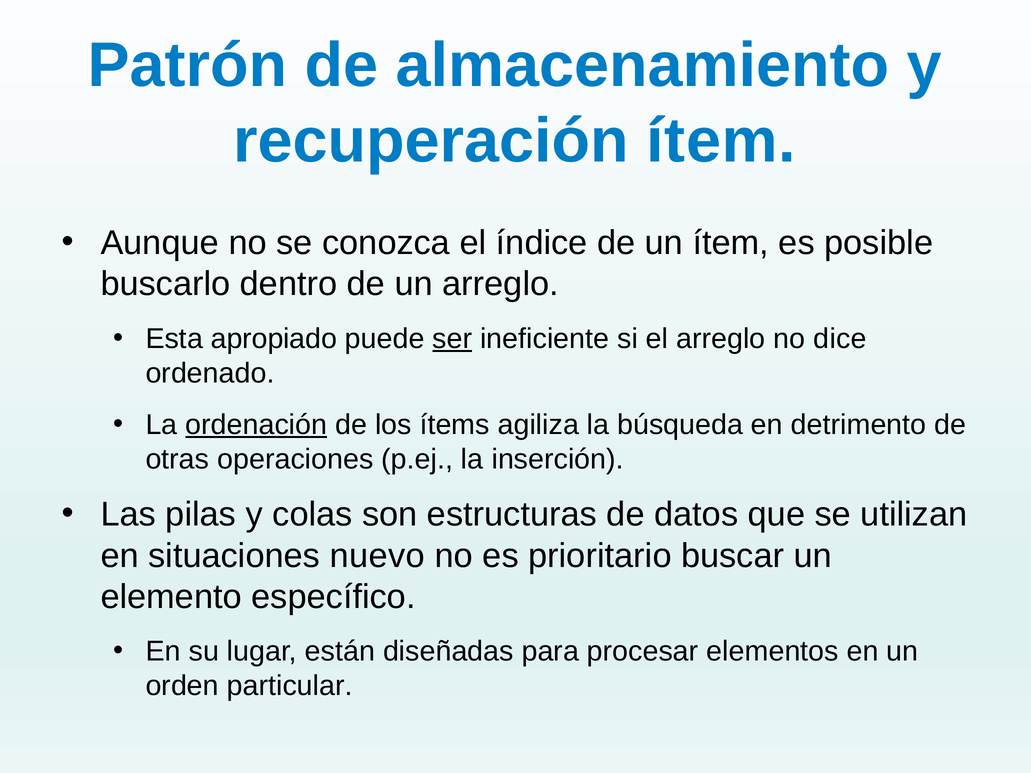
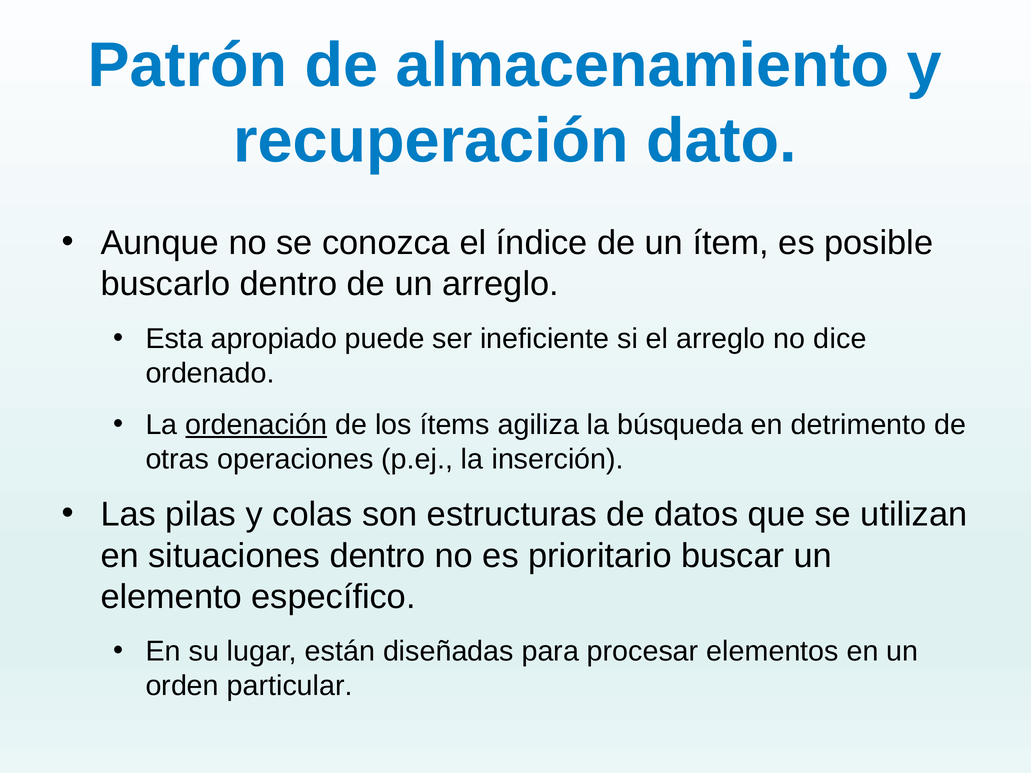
recuperación ítem: ítem -> dato
ser underline: present -> none
situaciones nuevo: nuevo -> dentro
